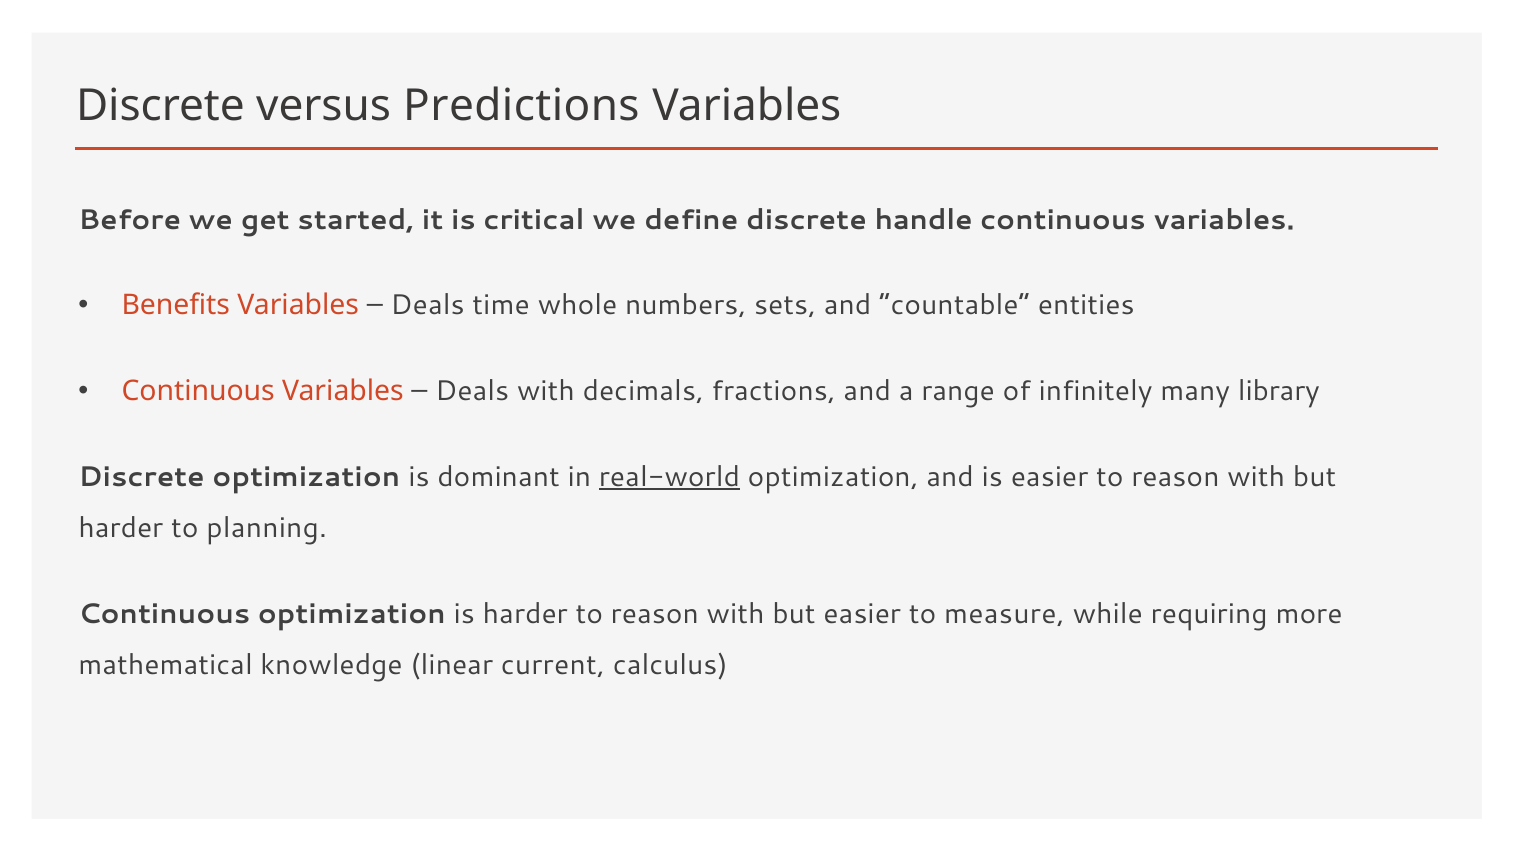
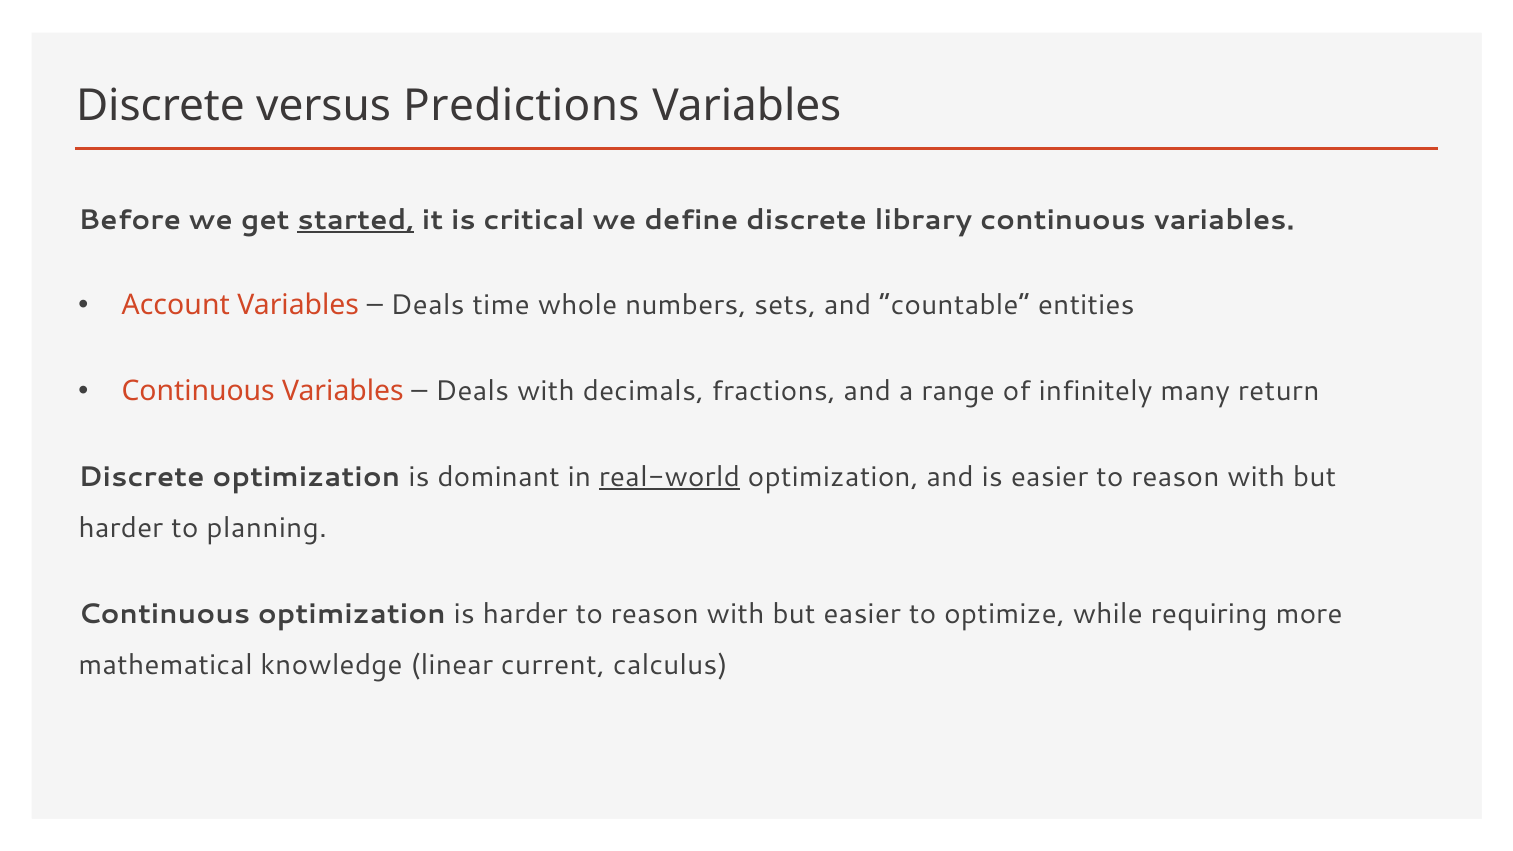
started underline: none -> present
handle: handle -> library
Benefits: Benefits -> Account
library: library -> return
measure: measure -> optimize
